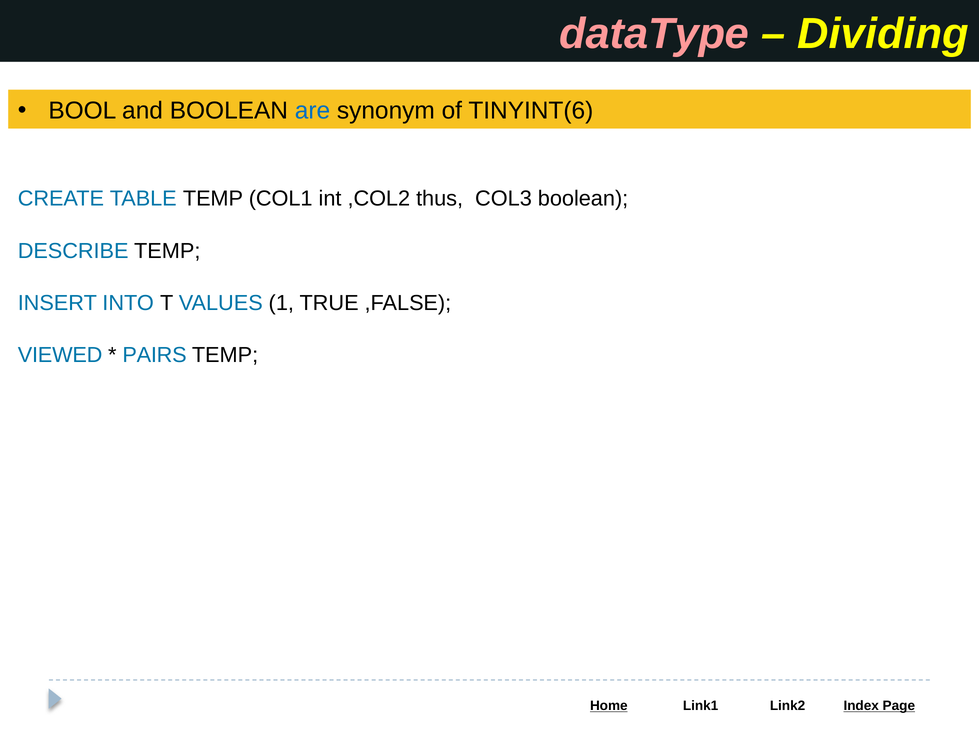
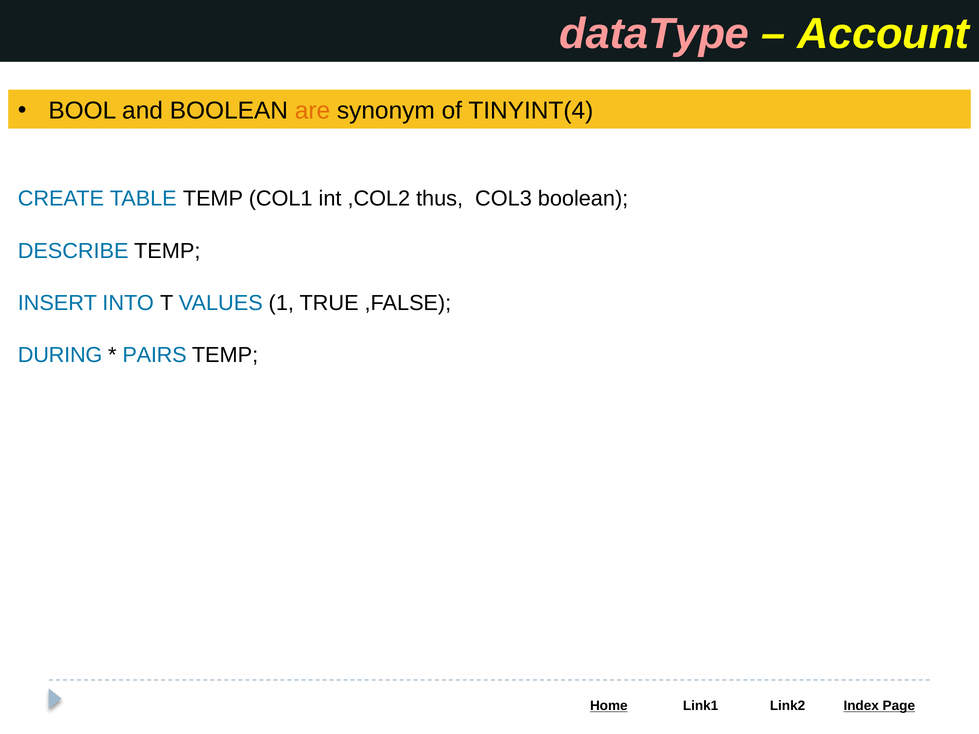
Dividing: Dividing -> Account
are colour: blue -> orange
TINYINT(6: TINYINT(6 -> TINYINT(4
VIEWED: VIEWED -> DURING
